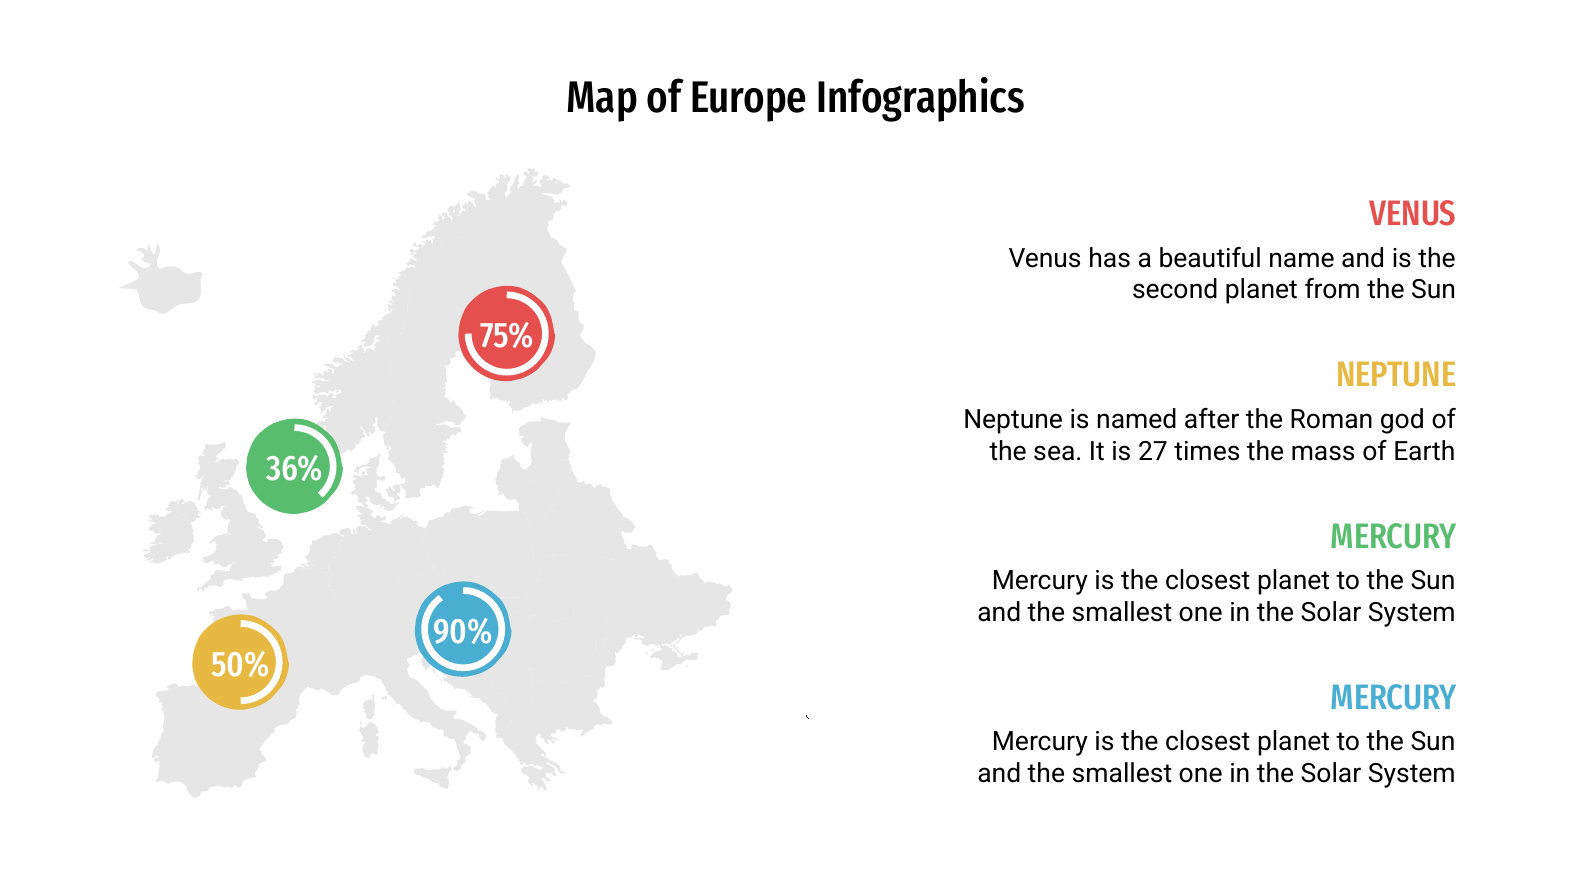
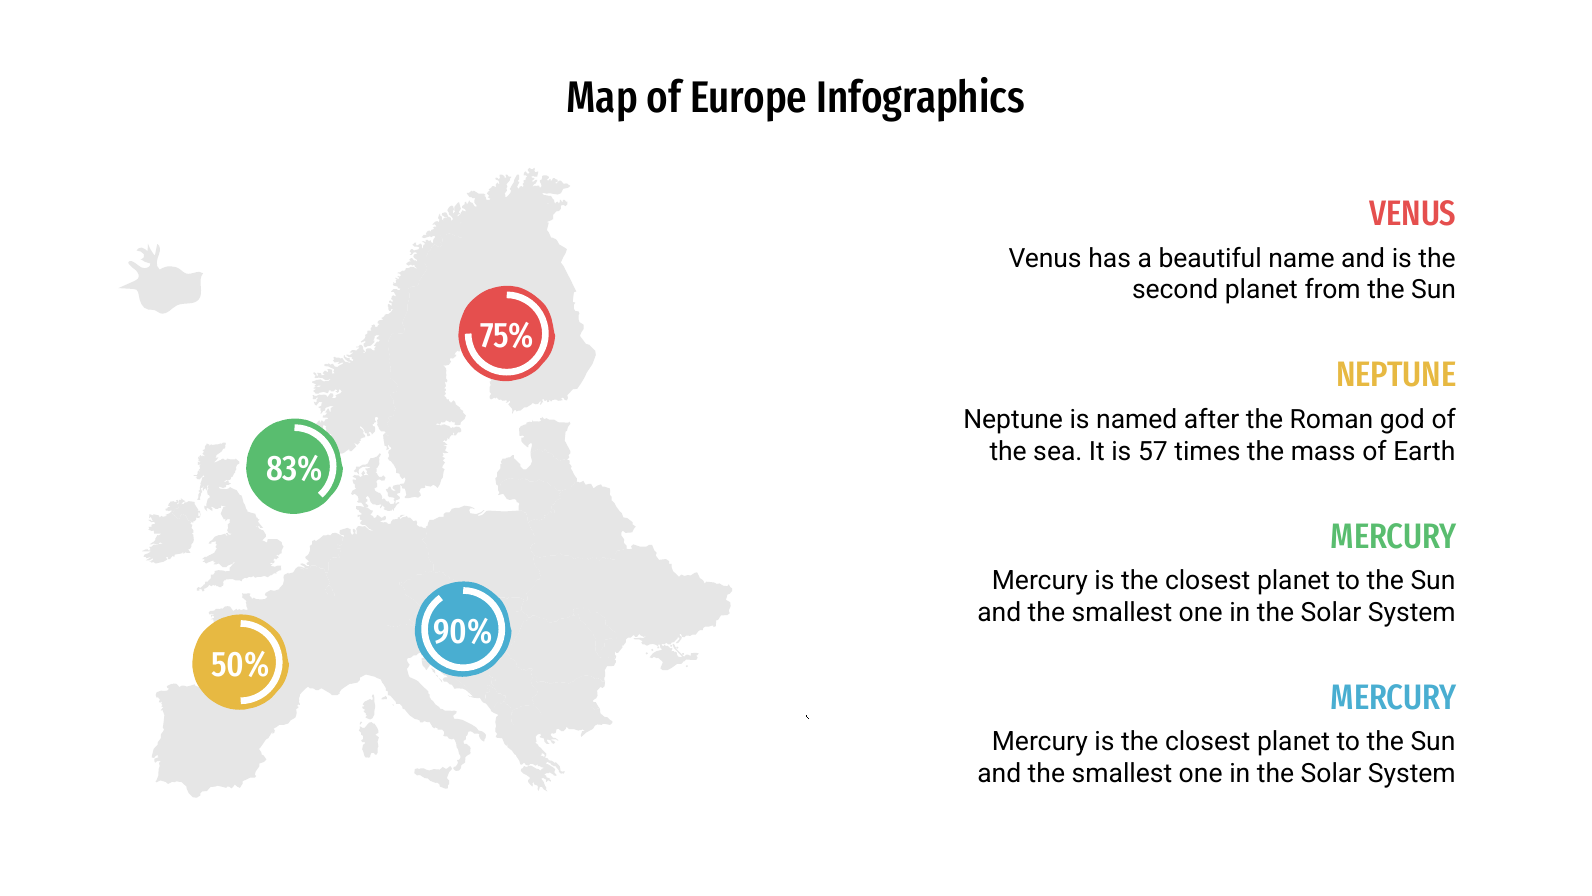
27: 27 -> 57
36%: 36% -> 83%
